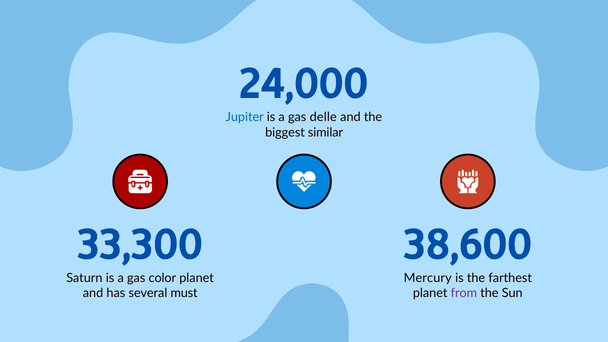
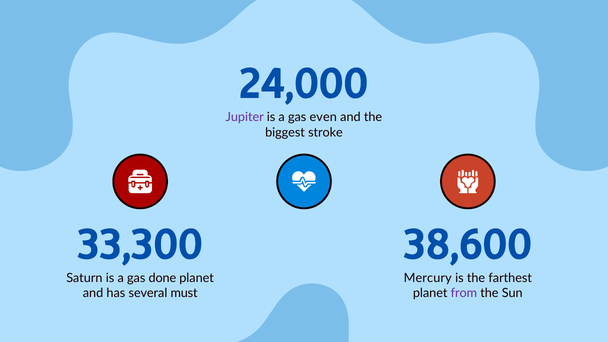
Jupiter colour: blue -> purple
delle: delle -> even
similar: similar -> stroke
color: color -> done
